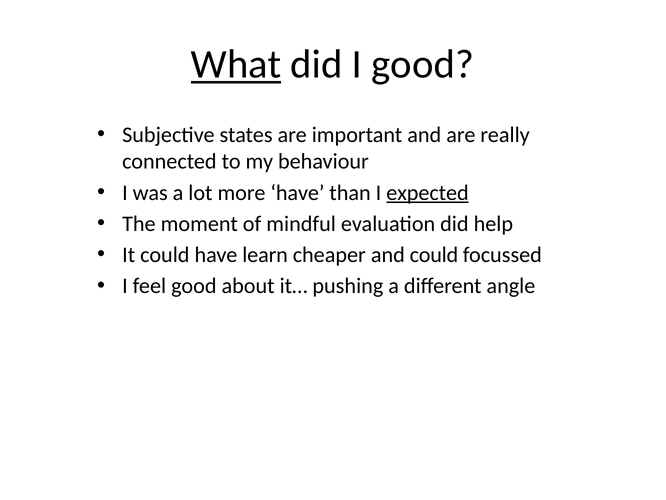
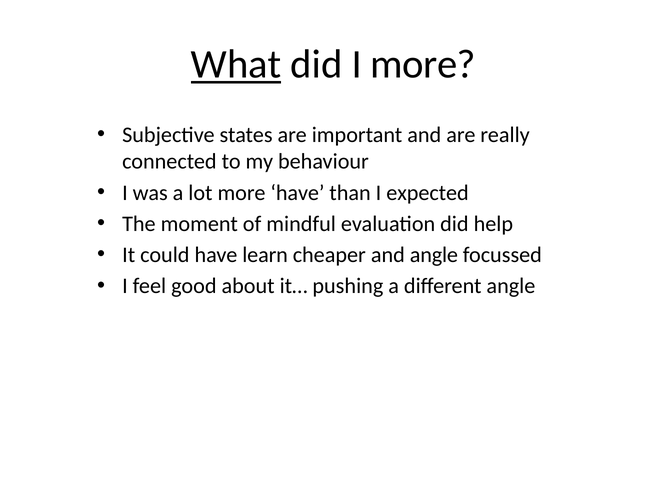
I good: good -> more
expected underline: present -> none
and could: could -> angle
